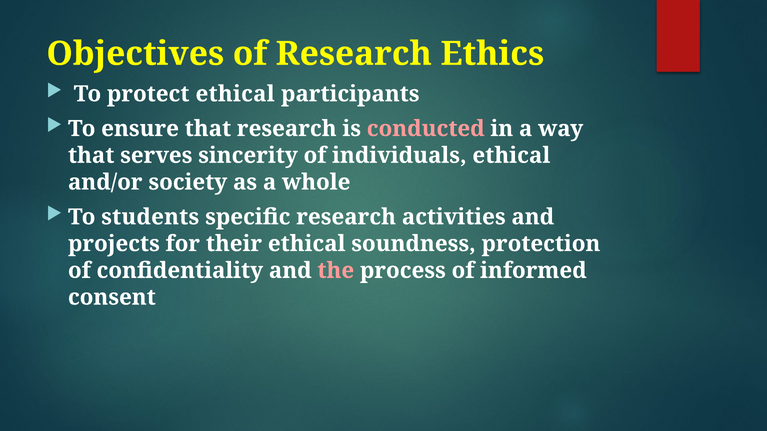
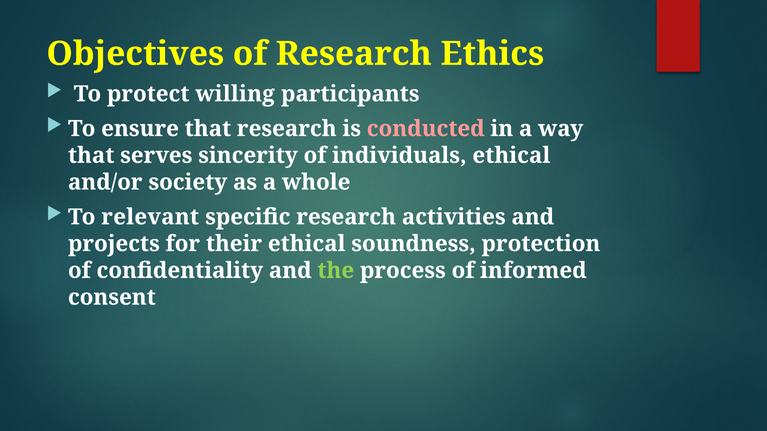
protect ethical: ethical -> willing
students: students -> relevant
the colour: pink -> light green
